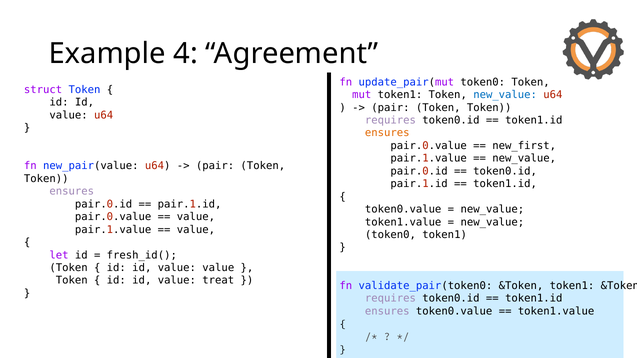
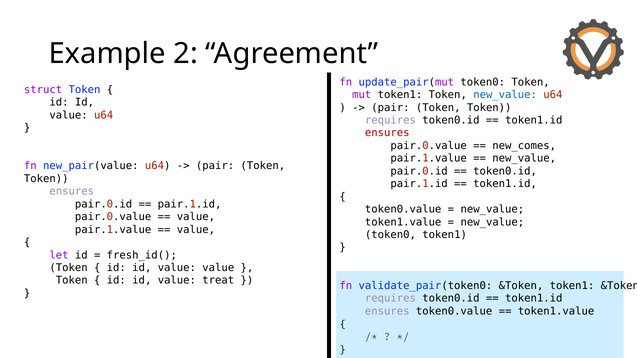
4: 4 -> 2
ensures at (387, 133) colour: orange -> red
new_first: new_first -> new_comes
